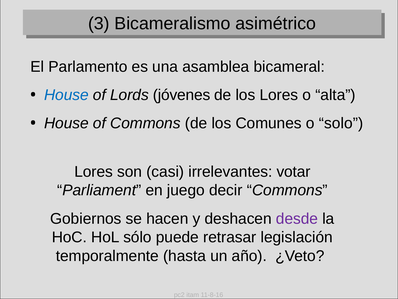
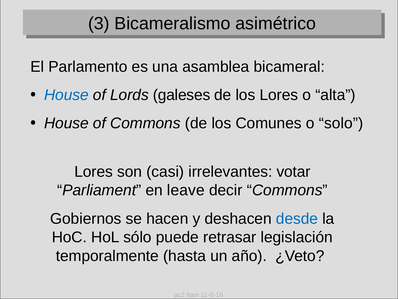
jóvenes: jóvenes -> galeses
juego: juego -> leave
desde colour: purple -> blue
